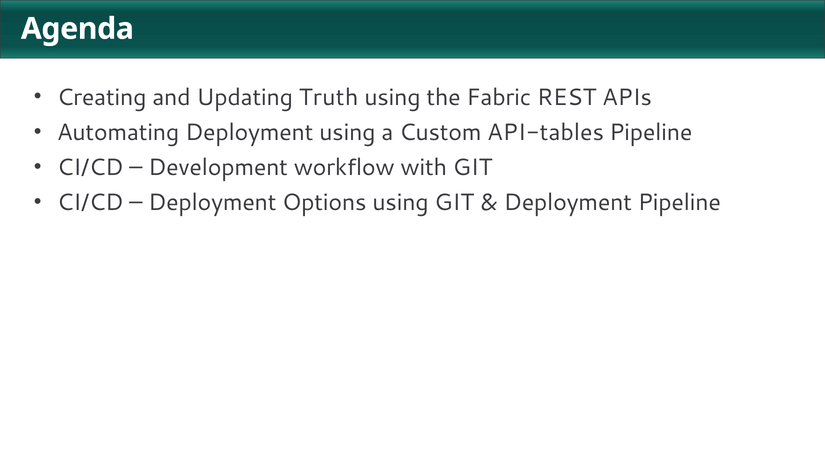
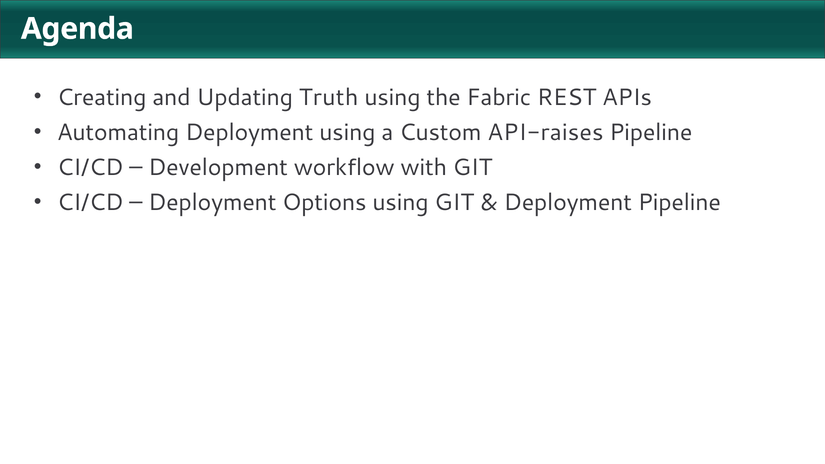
API-tables: API-tables -> API-raises
